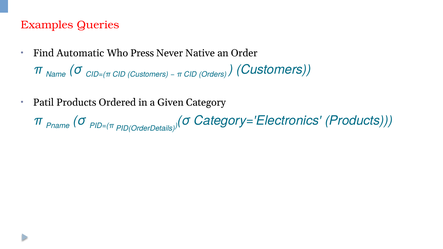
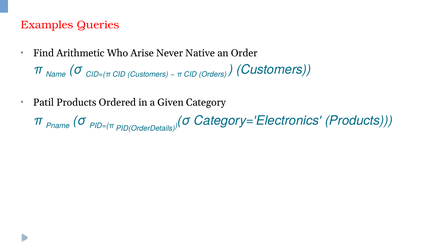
Automatic: Automatic -> Arithmetic
Press: Press -> Arise
